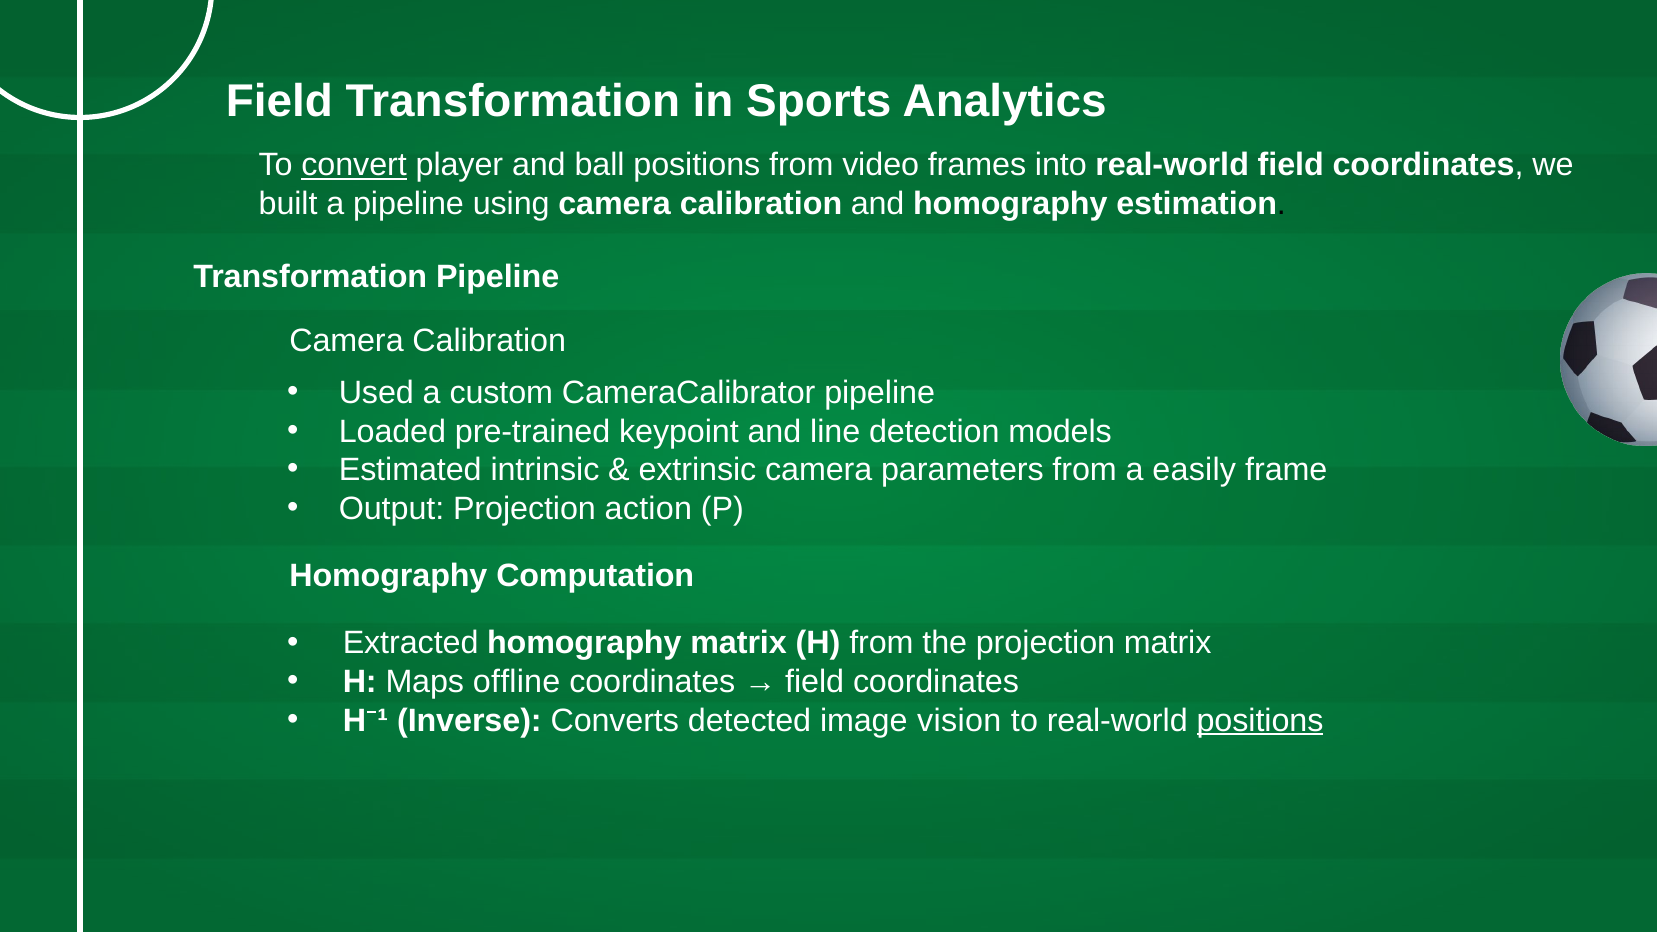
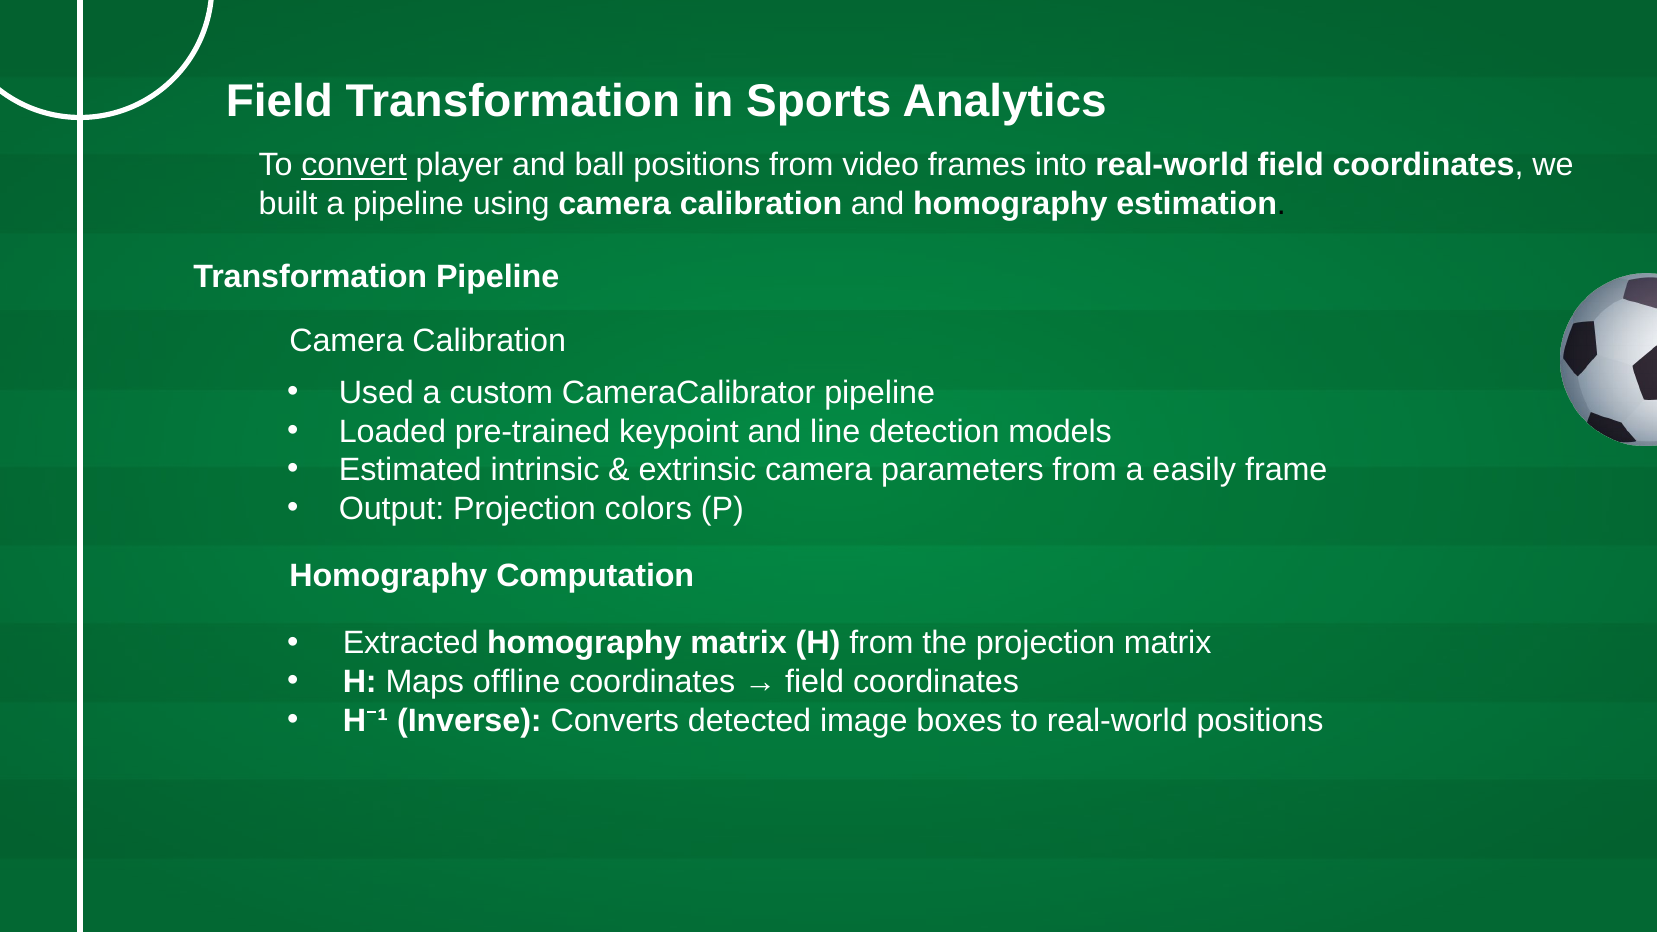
action: action -> colors
vision: vision -> boxes
positions at (1260, 721) underline: present -> none
